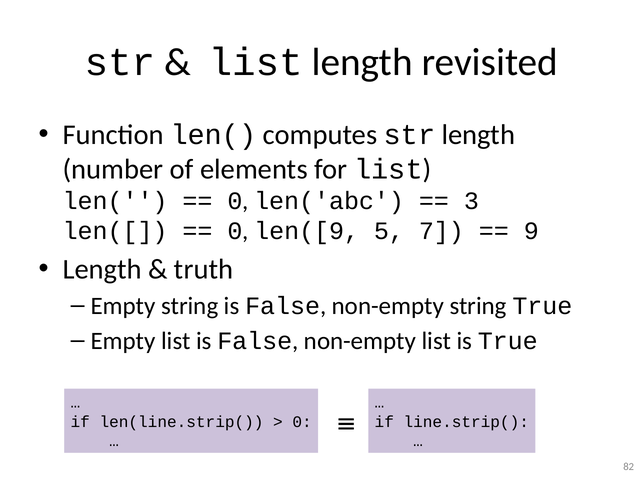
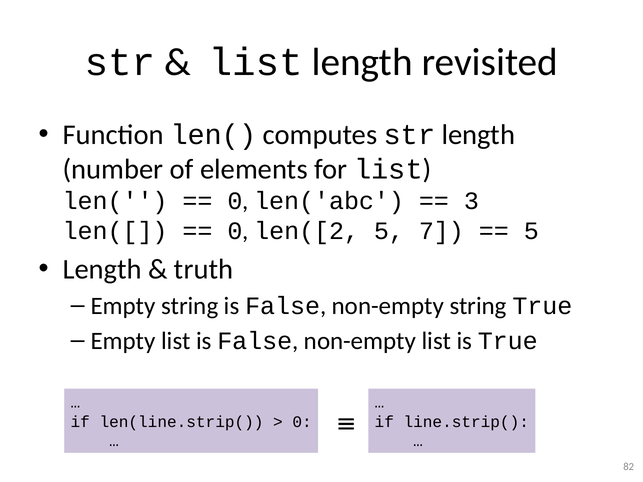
len([9: len([9 -> len([2
9 at (531, 231): 9 -> 5
